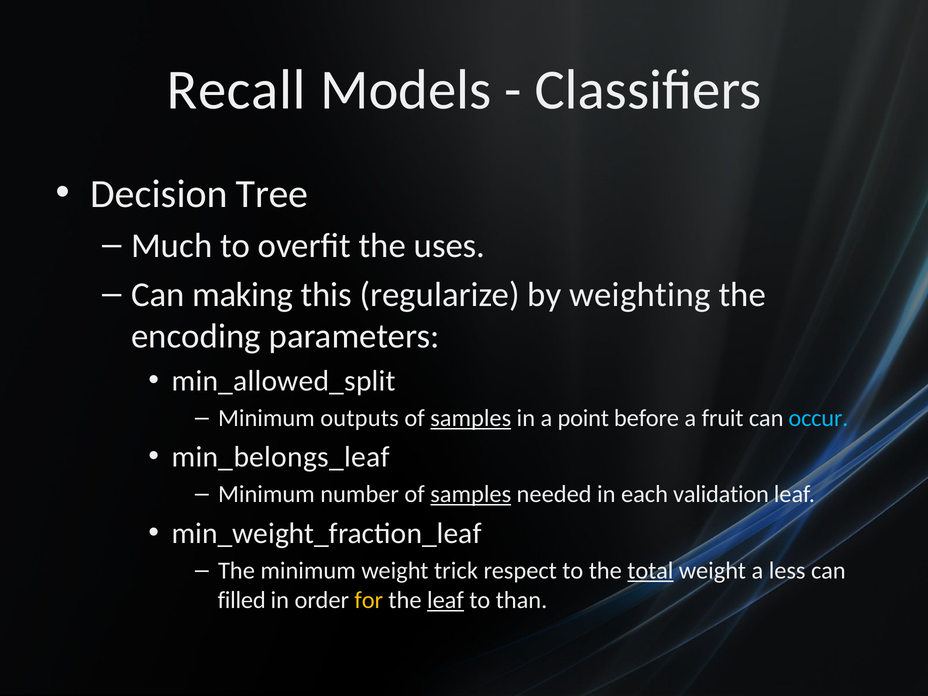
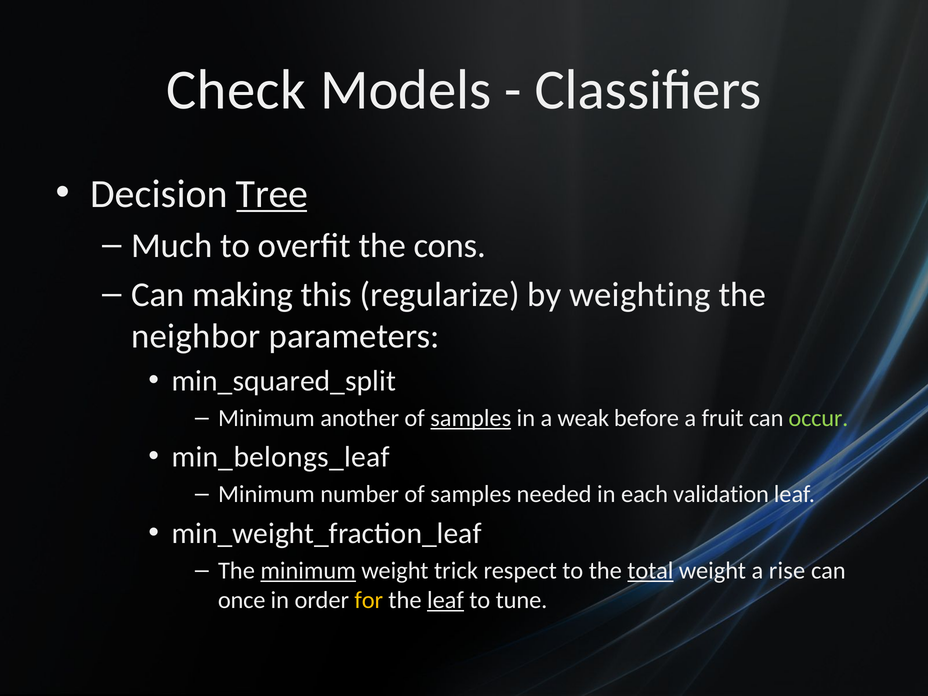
Recall: Recall -> Check
Tree underline: none -> present
uses: uses -> cons
encoding: encoding -> neighbor
min_allowed_split: min_allowed_split -> min_squared_split
outputs: outputs -> another
point: point -> weak
occur colour: light blue -> light green
samples at (471, 494) underline: present -> none
minimum at (308, 571) underline: none -> present
less: less -> rise
filled: filled -> once
than: than -> tune
